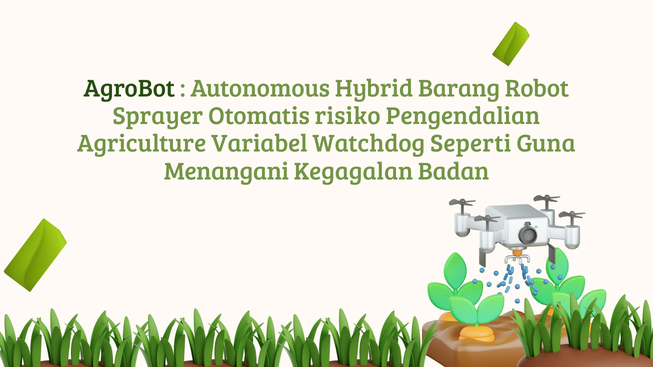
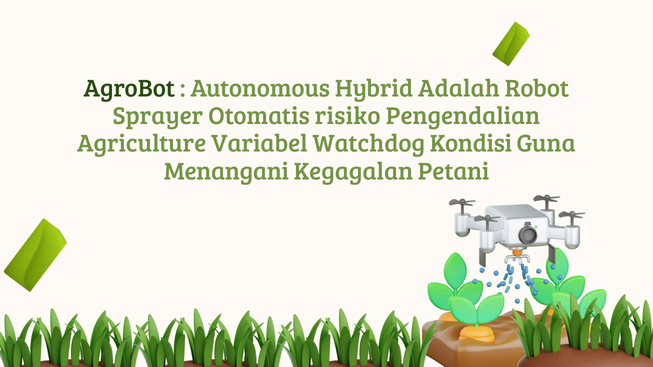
Barang: Barang -> Adalah
Seperti: Seperti -> Kondisi
Badan: Badan -> Petani
